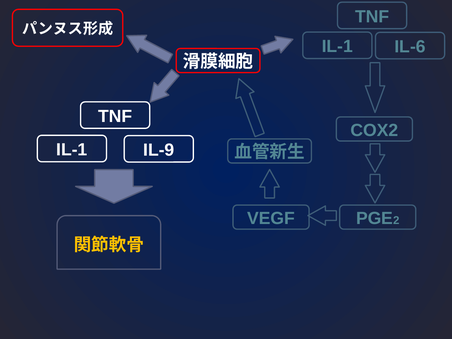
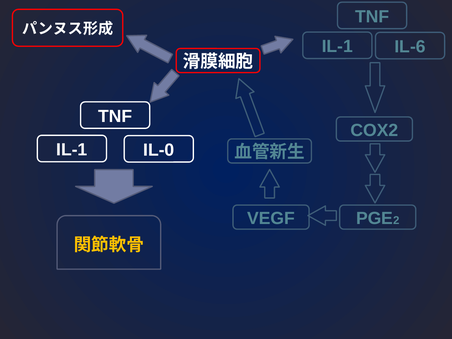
IL-9: IL-9 -> IL-0
